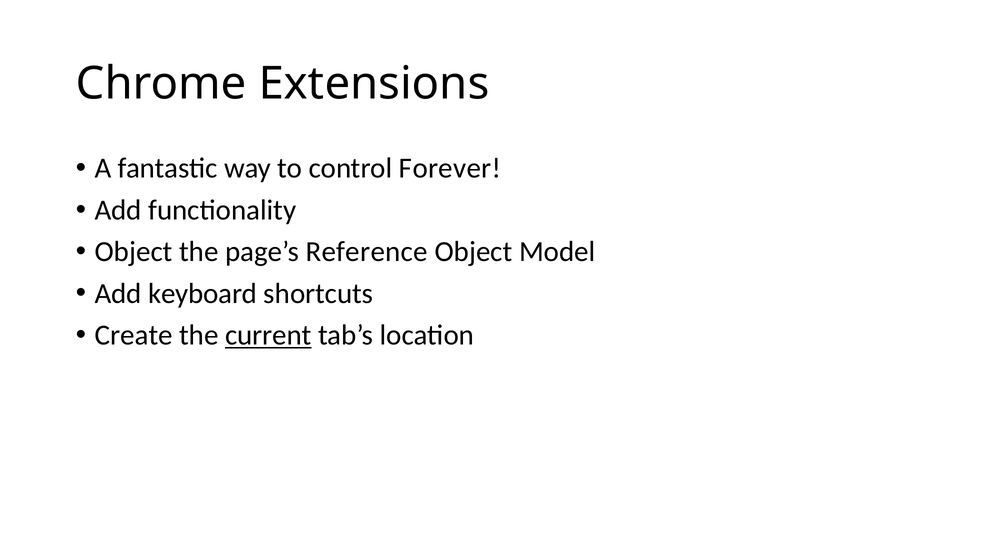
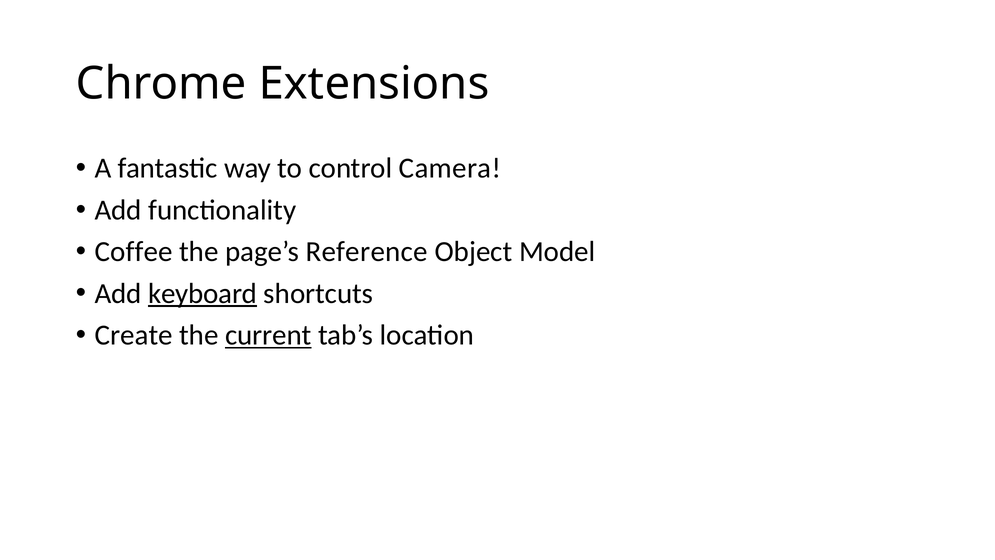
Forever: Forever -> Camera
Object at (134, 252): Object -> Coffee
keyboard underline: none -> present
